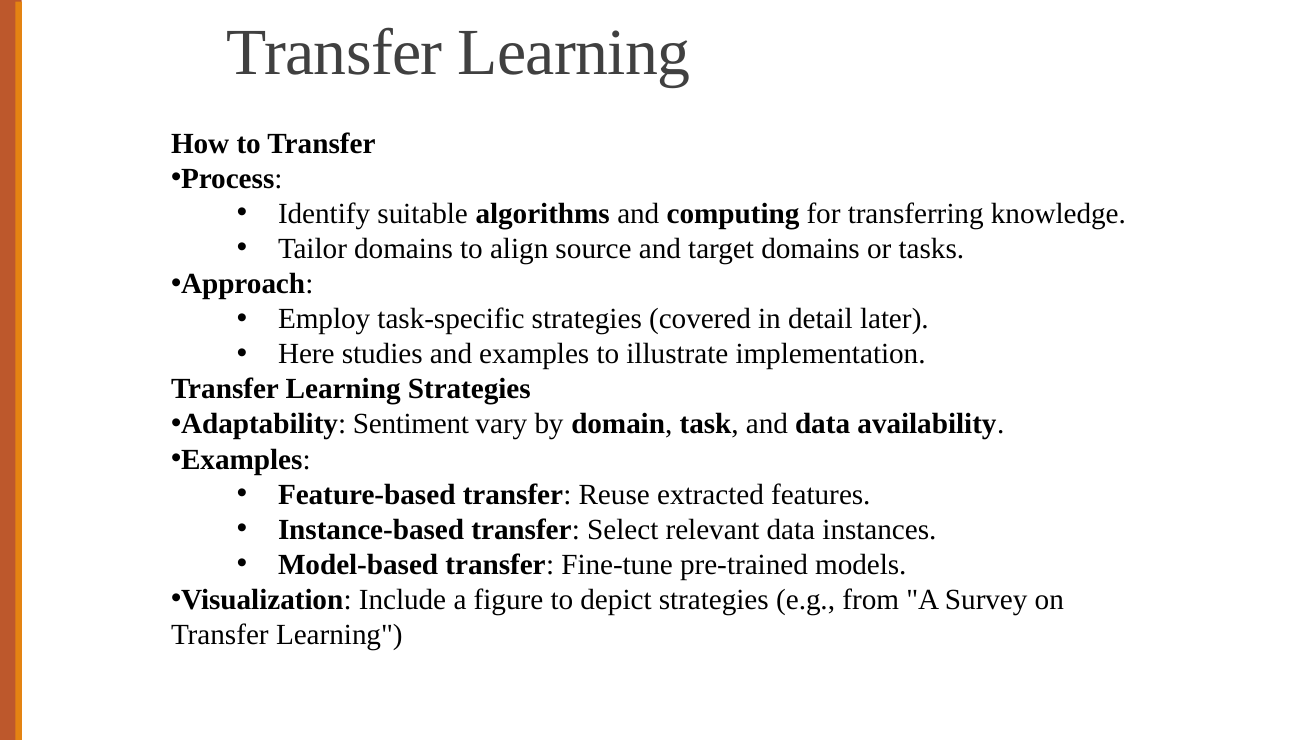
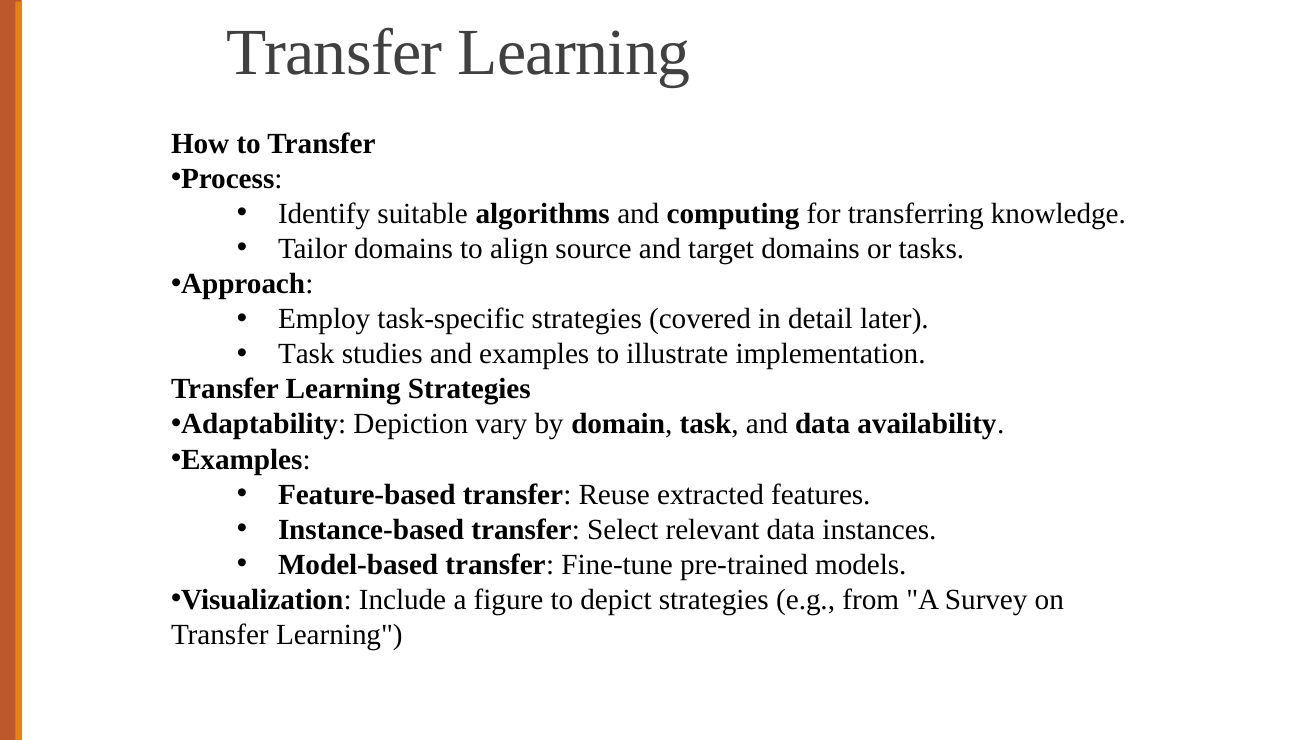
Here at (306, 354): Here -> Task
Sentiment: Sentiment -> Depiction
